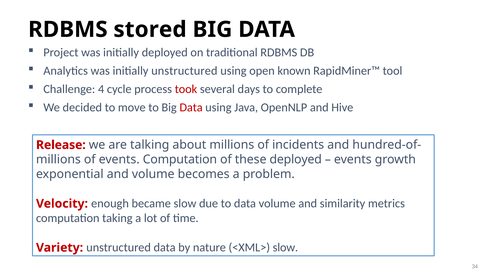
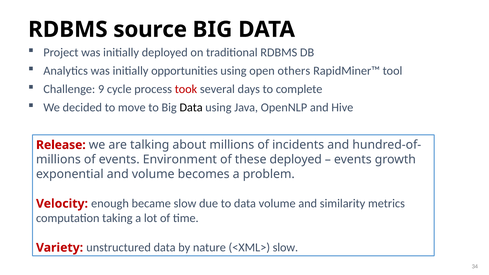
stored: stored -> source
initially unstructured: unstructured -> opportunities
known: known -> others
4: 4 -> 9
Data at (191, 107) colour: red -> black
events Computation: Computation -> Environment
